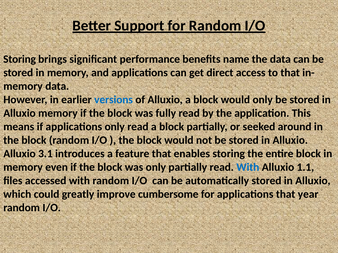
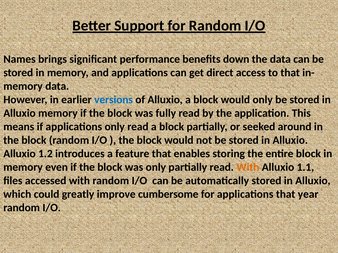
Storing at (20, 59): Storing -> Names
name: name -> down
3.1: 3.1 -> 1.2
With at (248, 168) colour: blue -> orange
